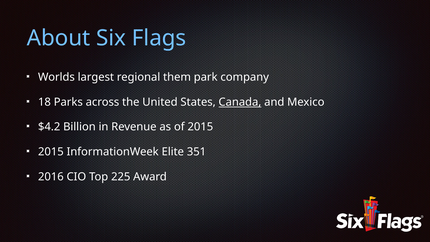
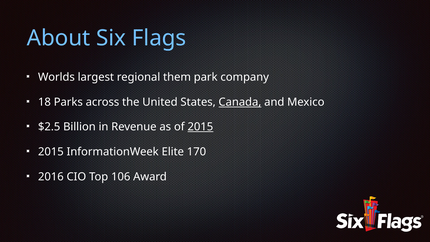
$4.2: $4.2 -> $2.5
2015 at (200, 127) underline: none -> present
351: 351 -> 170
225: 225 -> 106
